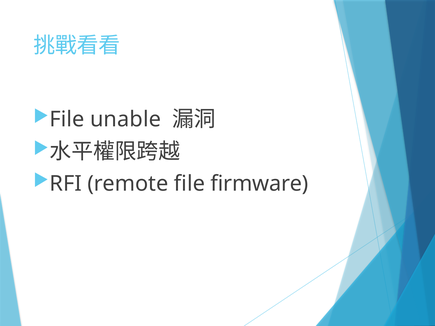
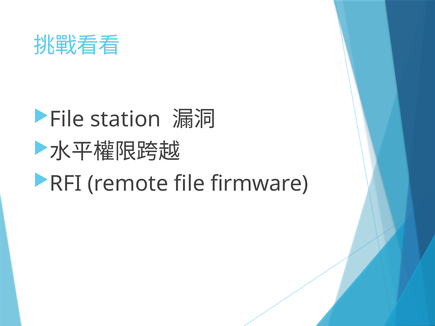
unable: unable -> station
